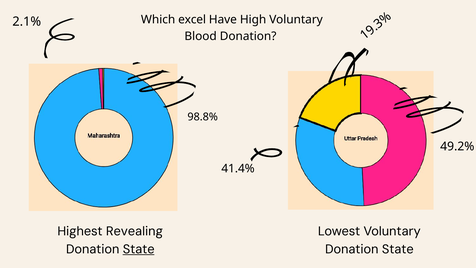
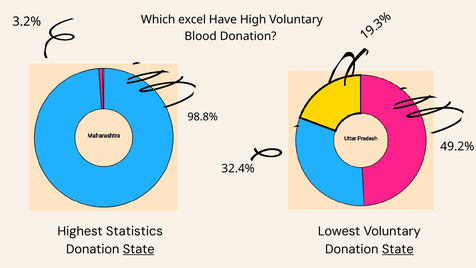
2.1%: 2.1% -> 3.2%
41.4%: 41.4% -> 32.4%
Revealing: Revealing -> Statistics
State at (398, 249) underline: none -> present
